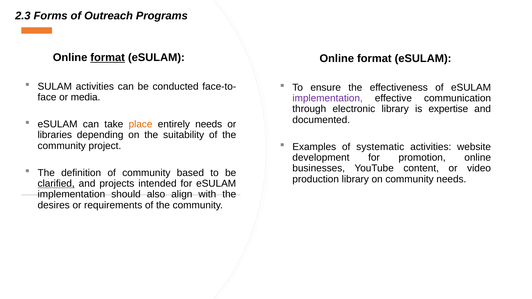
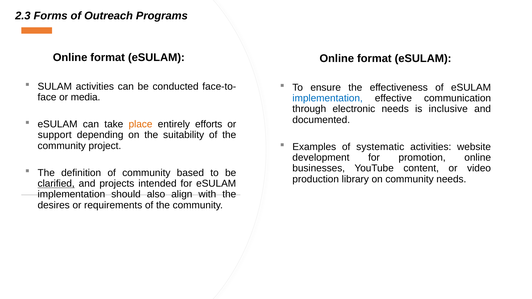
format at (108, 58) underline: present -> none
implementation at (328, 98) colour: purple -> blue
electronic library: library -> needs
expertise: expertise -> inclusive
entirely needs: needs -> efforts
libraries: libraries -> support
